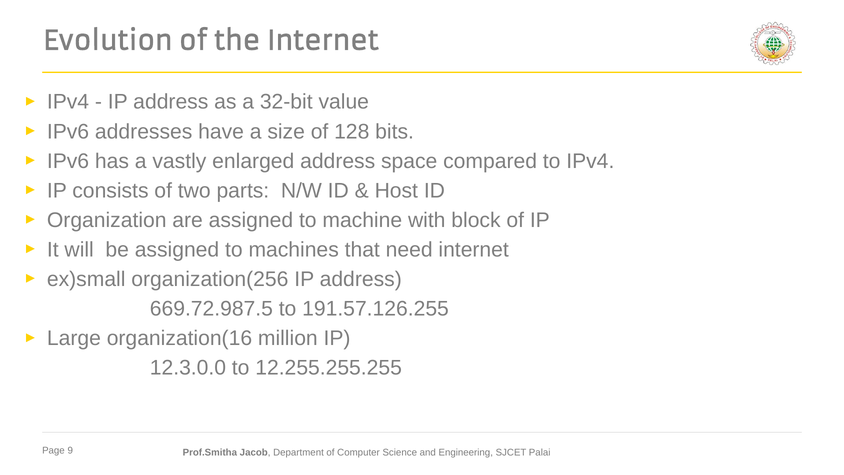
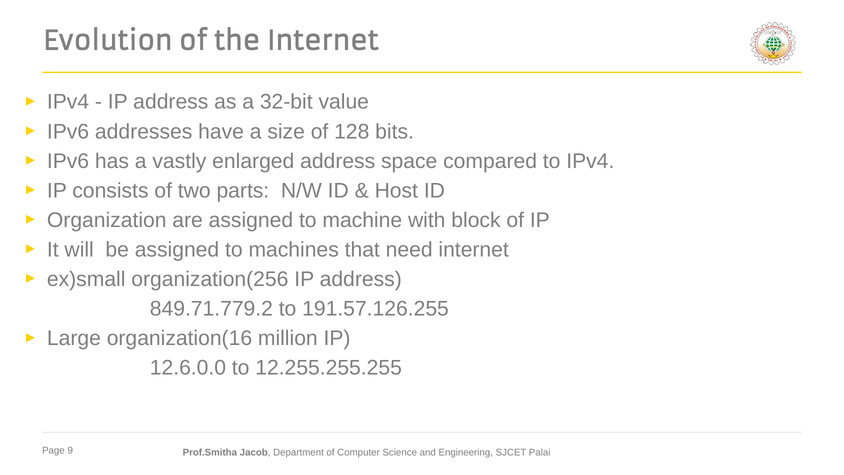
669.72.987.5: 669.72.987.5 -> 849.71.779.2
12.3.0.0: 12.3.0.0 -> 12.6.0.0
